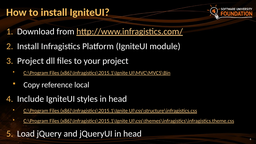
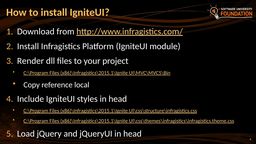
Project at (30, 61): Project -> Render
